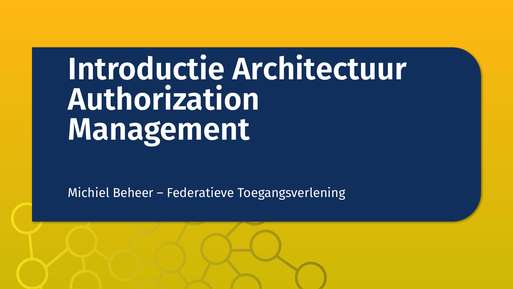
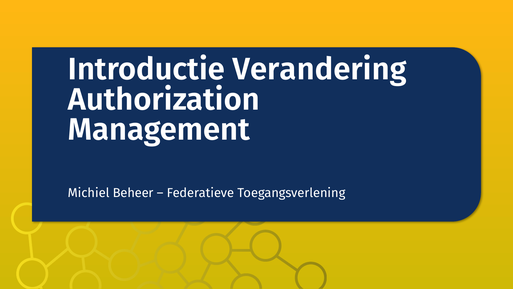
Architectuur: Architectuur -> Verandering
